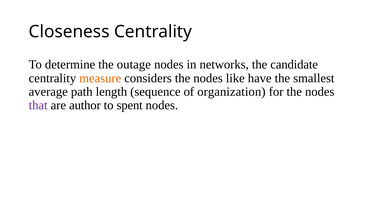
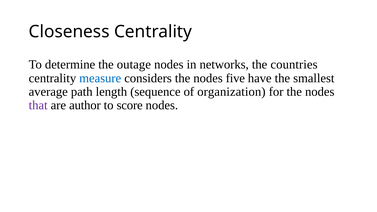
candidate: candidate -> countries
measure colour: orange -> blue
like: like -> five
spent: spent -> score
